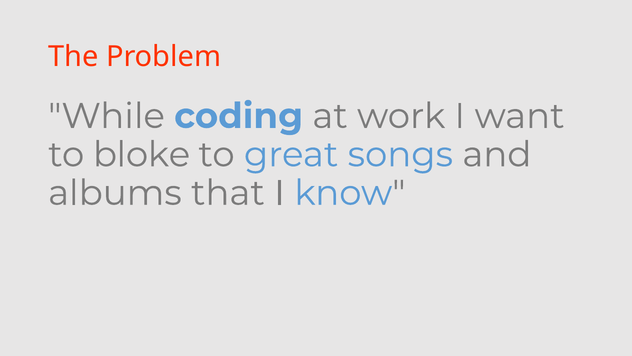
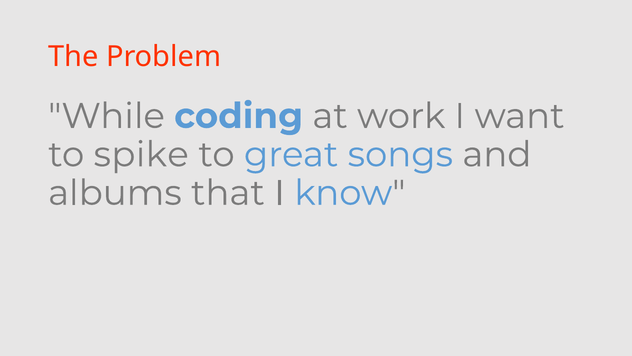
bloke: bloke -> spike
